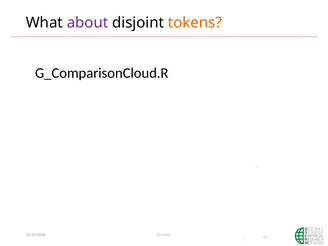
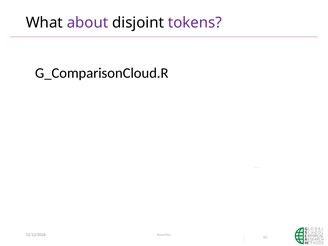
tokens colour: orange -> purple
